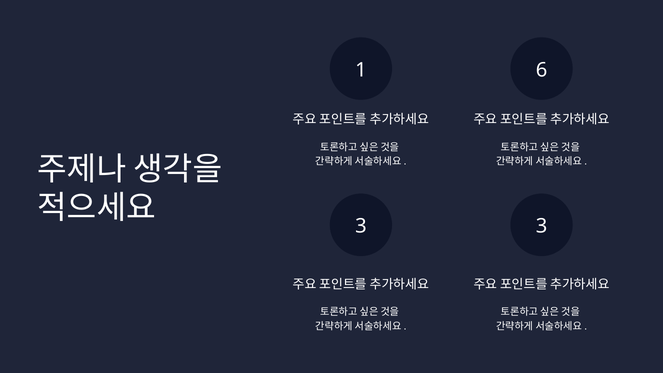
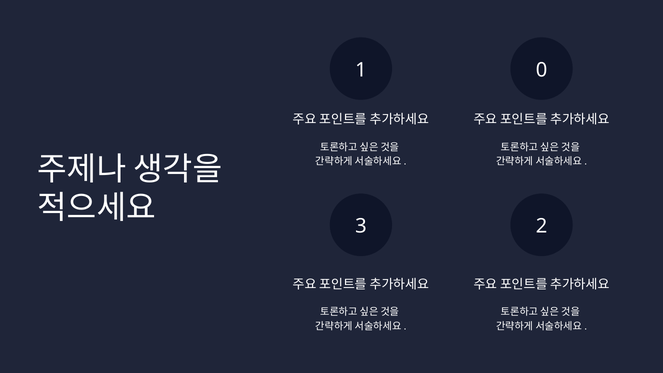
6: 6 -> 0
3 3: 3 -> 2
